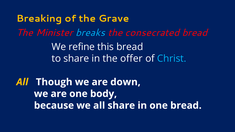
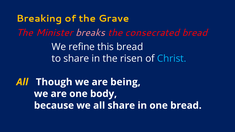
breaks colour: light blue -> pink
offer: offer -> risen
down: down -> being
